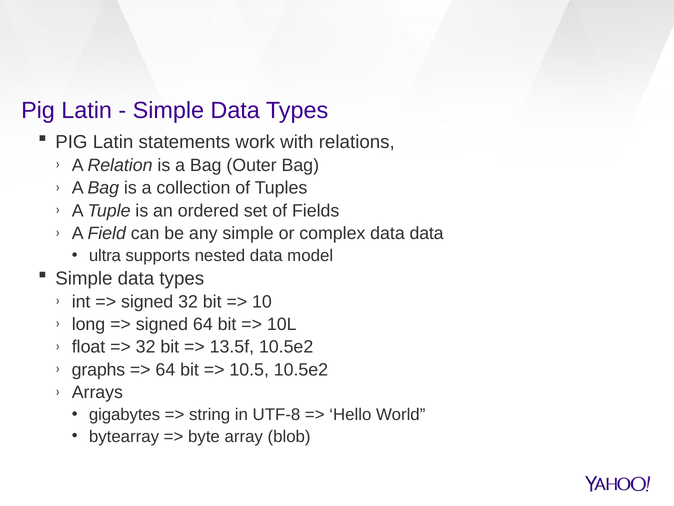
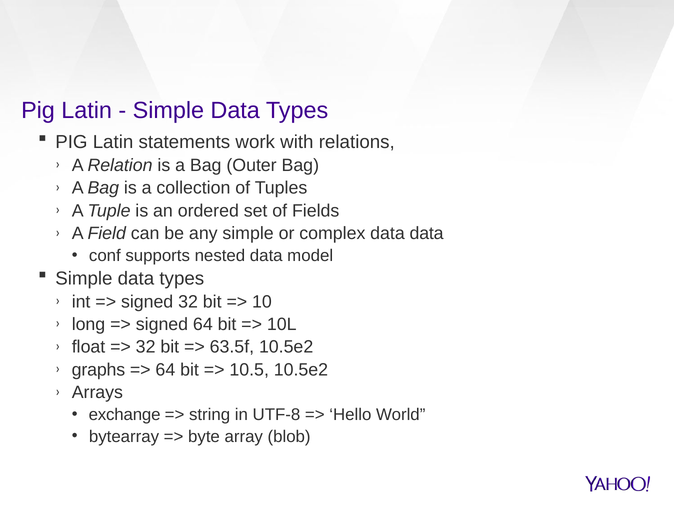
ultra: ultra -> conf
13.5f: 13.5f -> 63.5f
gigabytes: gigabytes -> exchange
